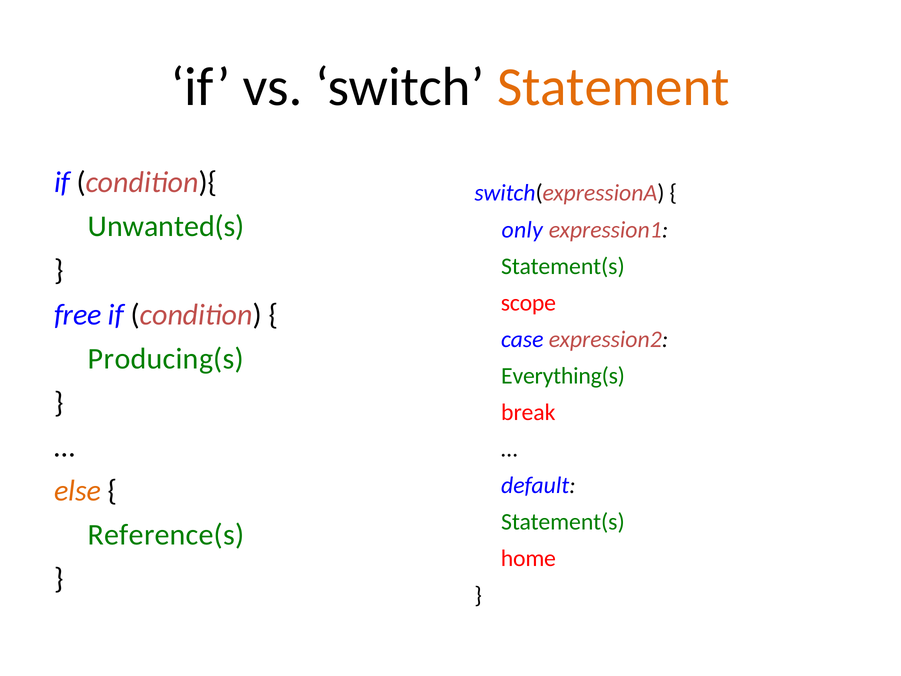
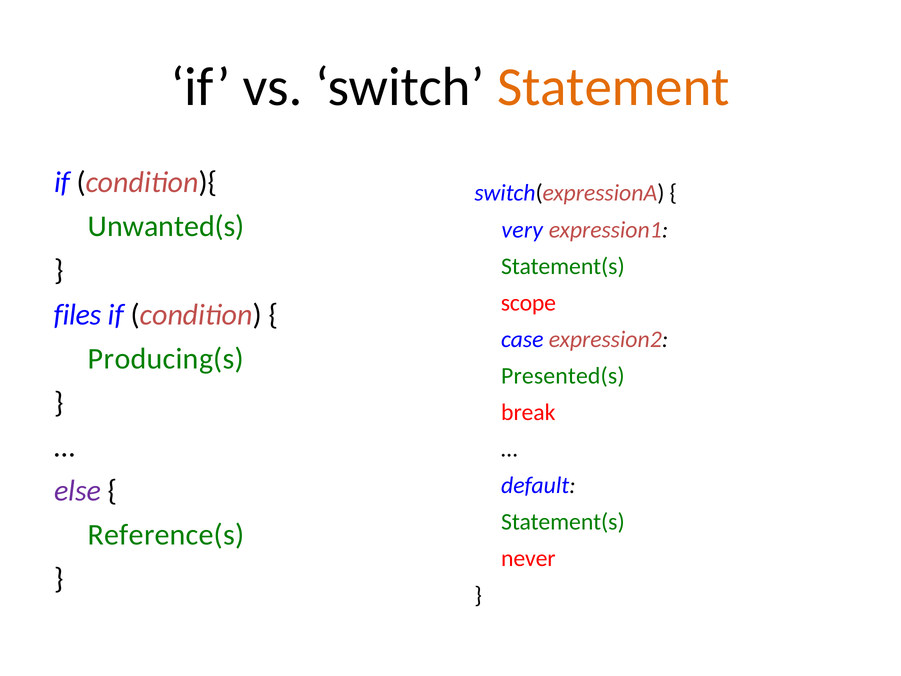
only: only -> very
free: free -> files
Everything(s: Everything(s -> Presented(s
else colour: orange -> purple
home: home -> never
